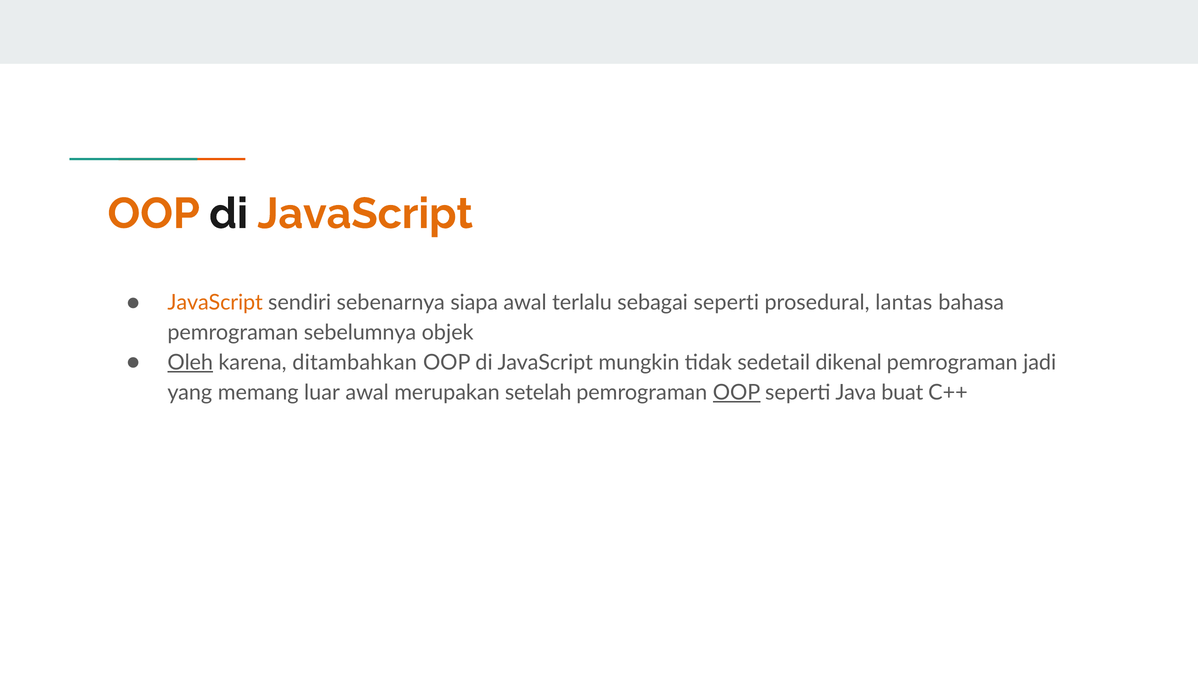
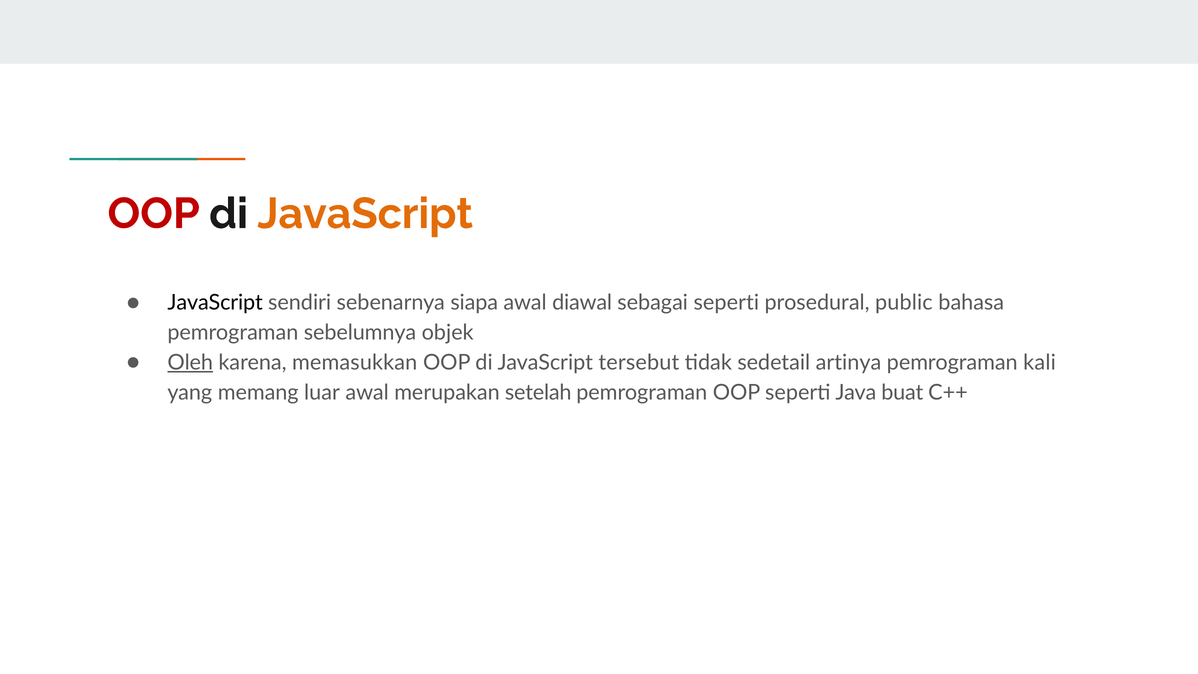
OOP at (154, 214) colour: orange -> red
JavaScript at (215, 303) colour: orange -> black
terlalu: terlalu -> diawal
lantas: lantas -> public
ditambahkan: ditambahkan -> memasukkan
mungkin: mungkin -> tersebut
dikenal: dikenal -> artinya
jadi: jadi -> kali
OOP at (737, 392) underline: present -> none
